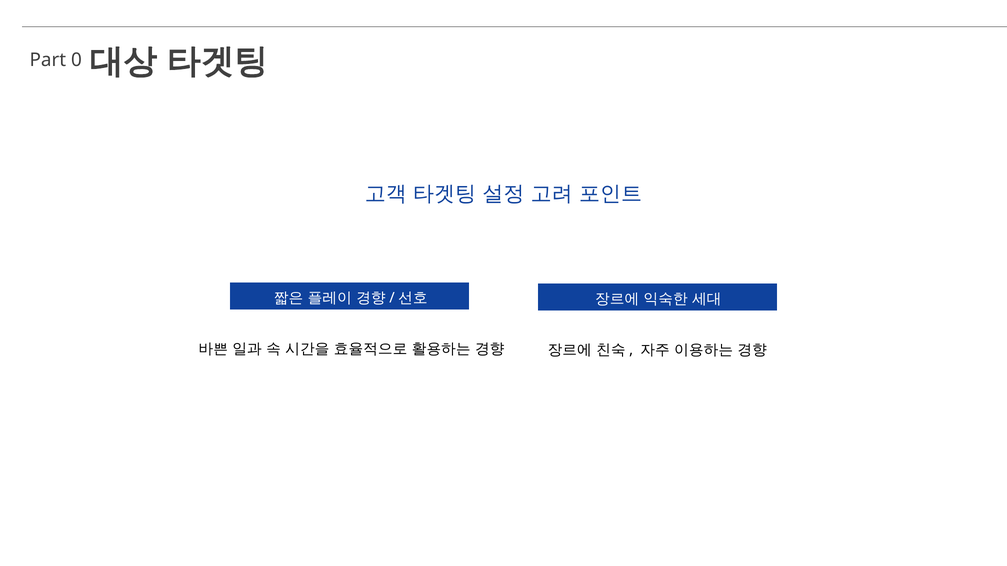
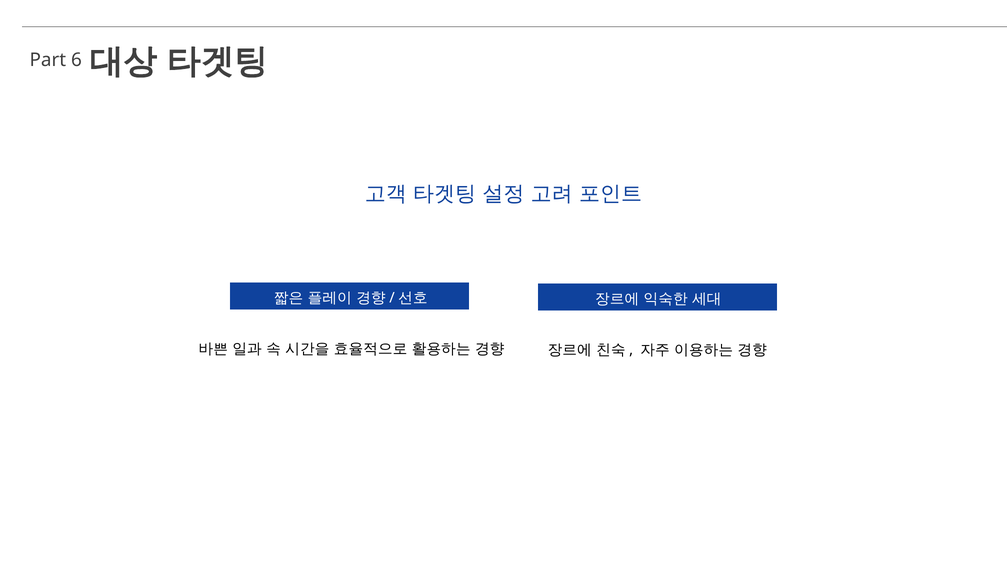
0: 0 -> 6
